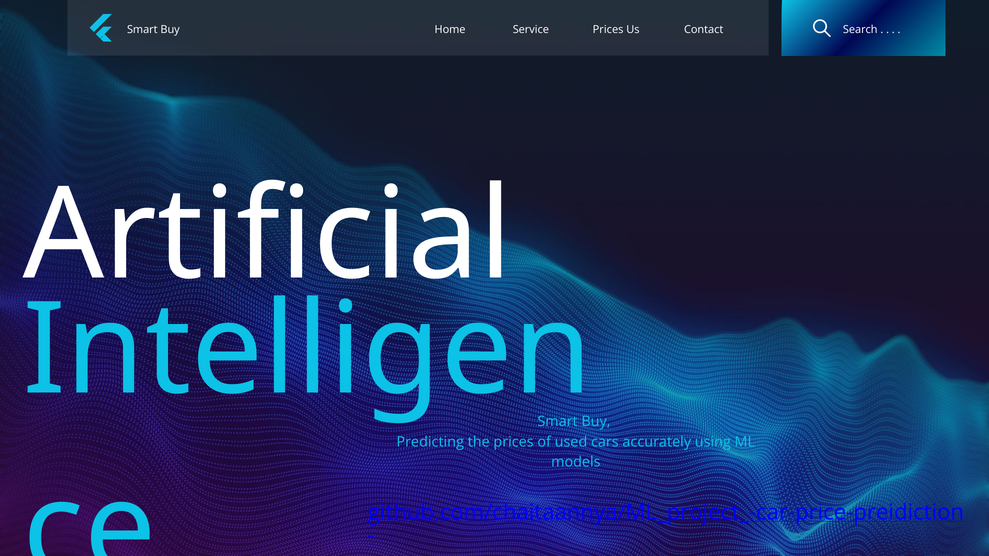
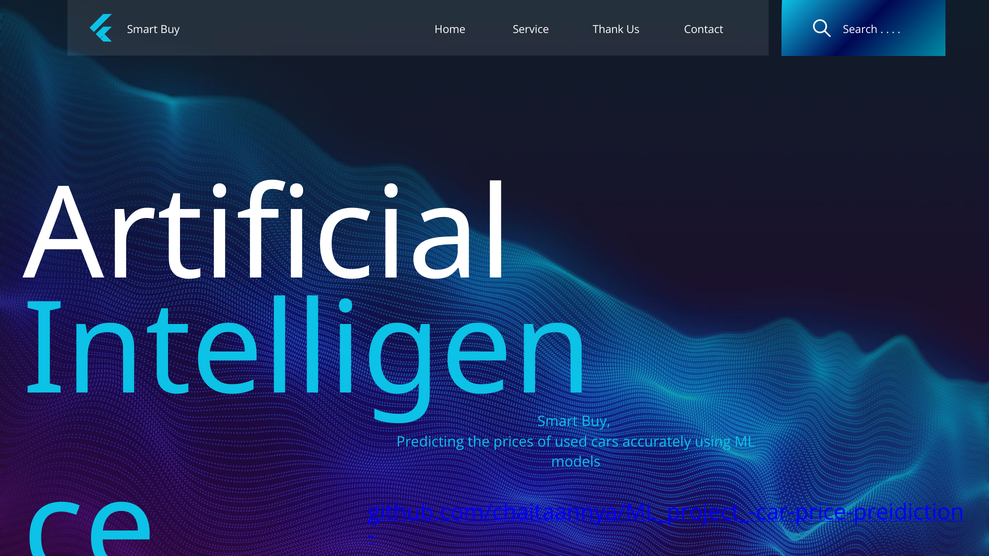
Prices at (608, 29): Prices -> Thank
